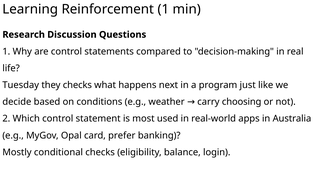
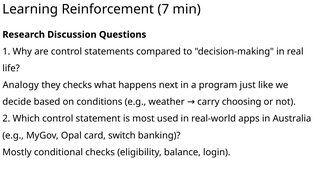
Reinforcement 1: 1 -> 7
Tuesday: Tuesday -> Analogy
prefer: prefer -> switch
